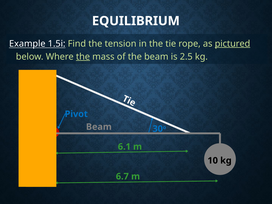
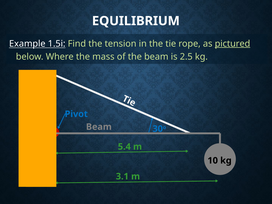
the at (83, 57) underline: present -> none
6.1: 6.1 -> 5.4
6.7: 6.7 -> 3.1
